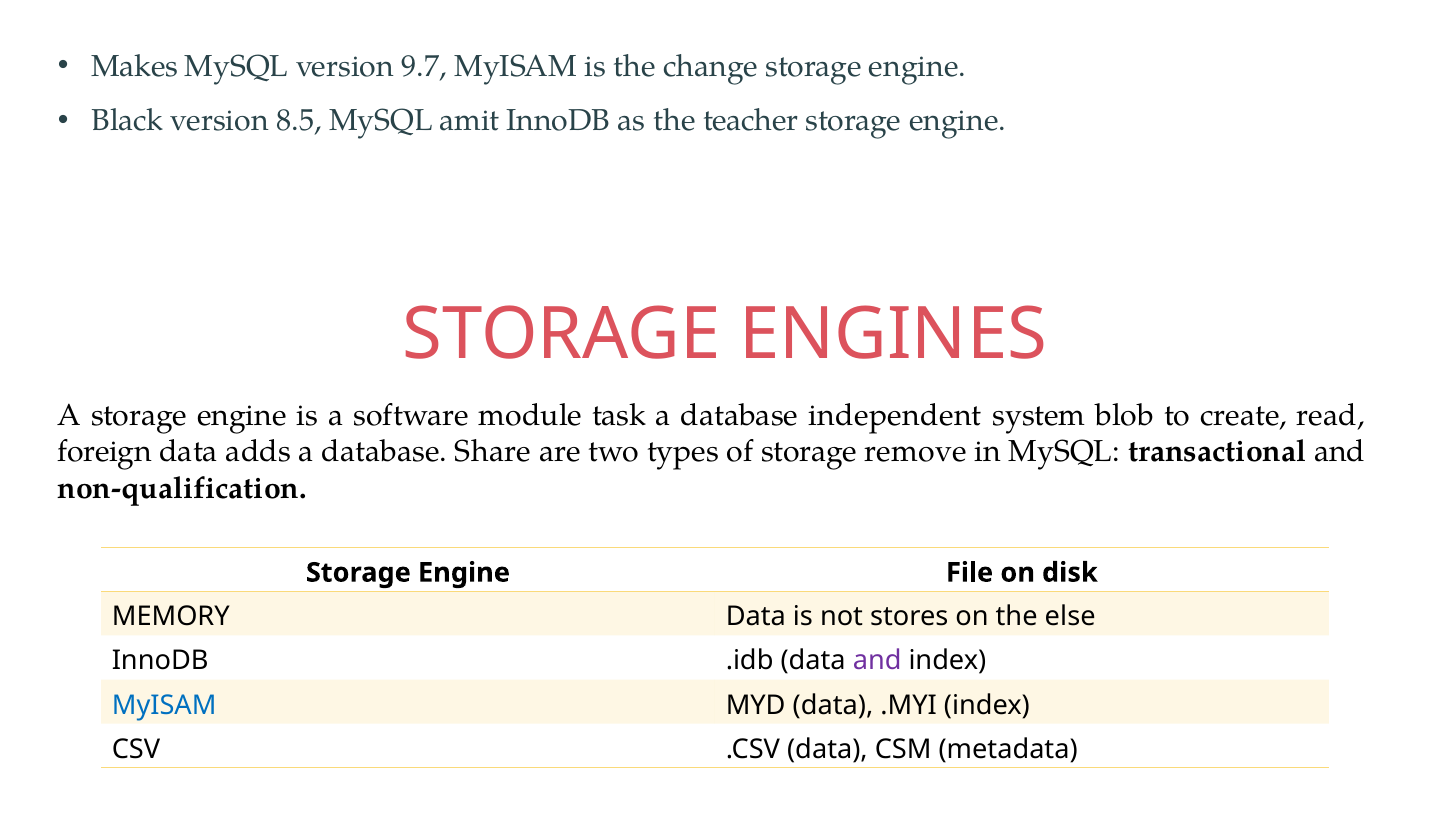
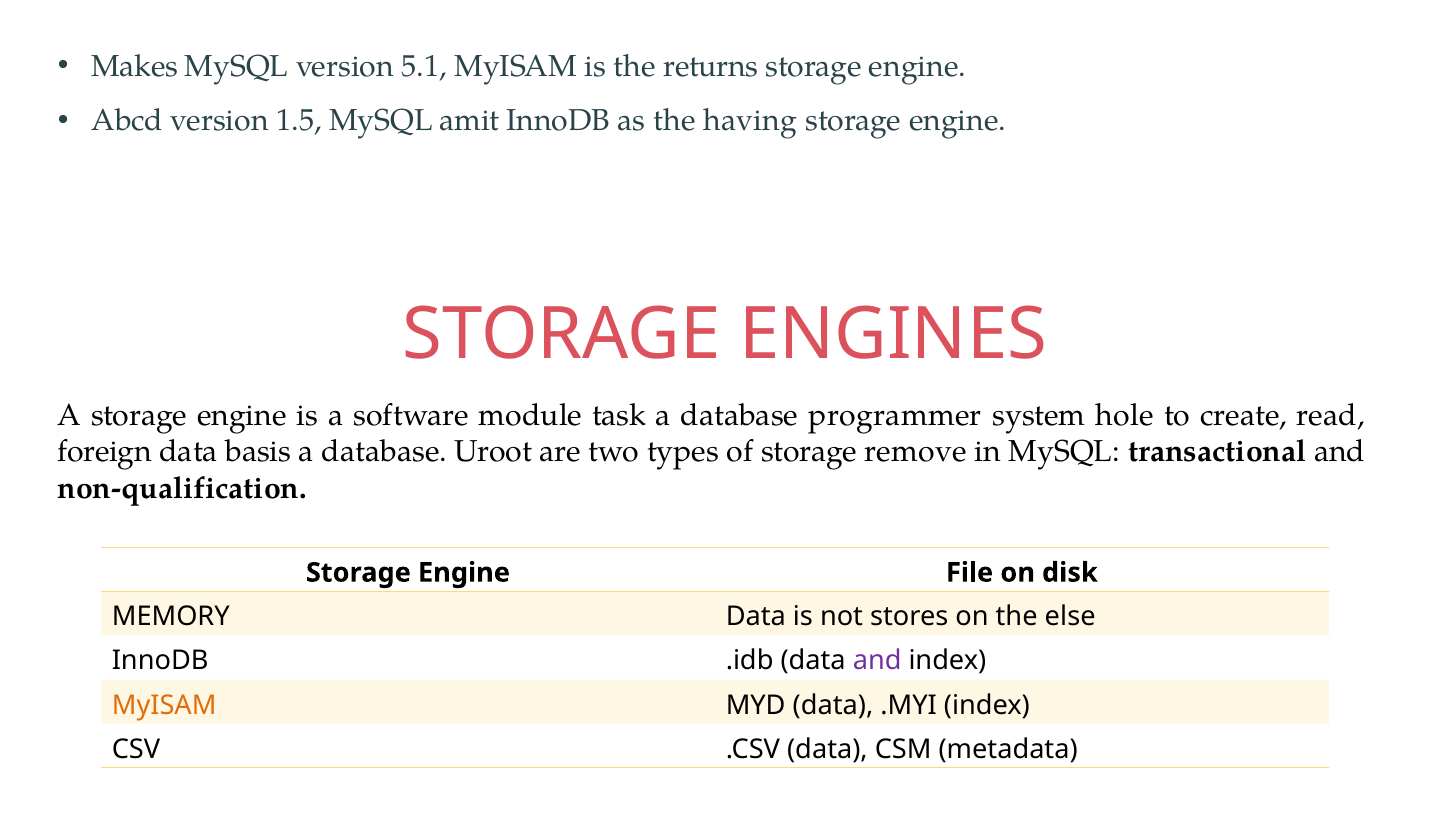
9.7: 9.7 -> 5.1
change: change -> returns
Black: Black -> Abcd
8.5: 8.5 -> 1.5
teacher: teacher -> having
independent: independent -> programmer
blob: blob -> hole
adds: adds -> basis
Share: Share -> Uroot
MyISAM at (164, 705) colour: blue -> orange
